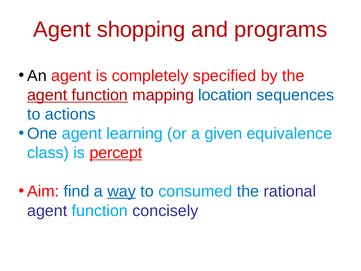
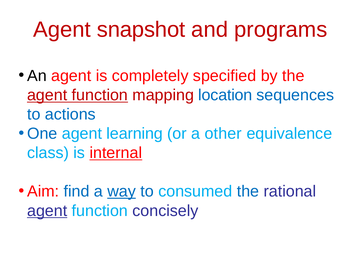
shopping: shopping -> snapshot
given: given -> other
percept: percept -> internal
agent at (47, 211) underline: none -> present
